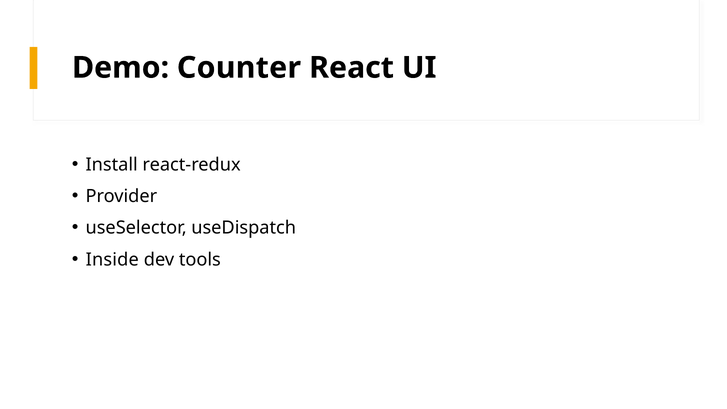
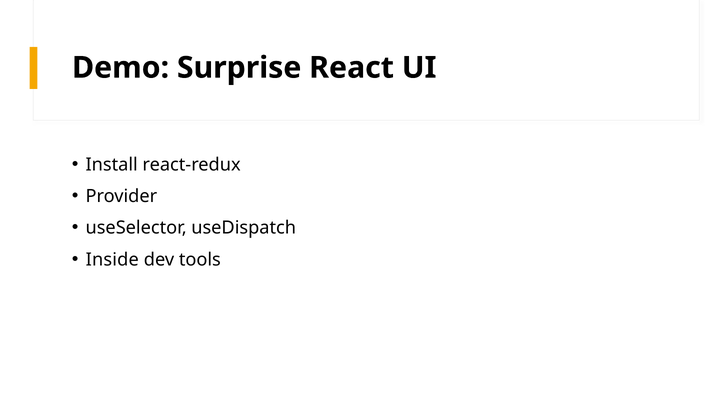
Counter: Counter -> Surprise
